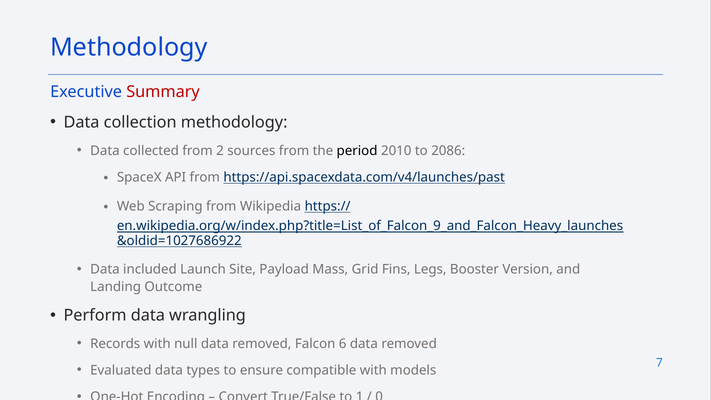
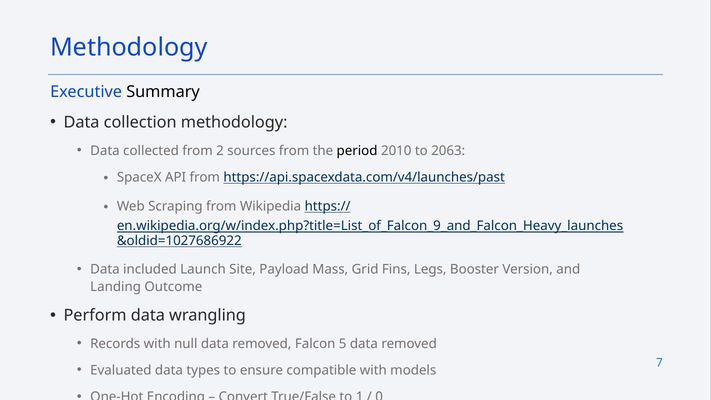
Summary colour: red -> black
2086: 2086 -> 2063
6: 6 -> 5
